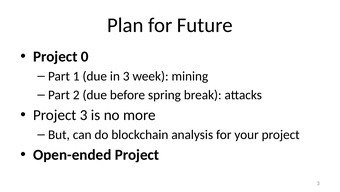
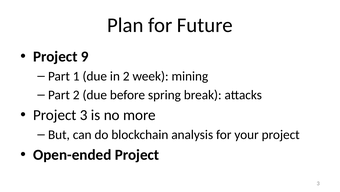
0: 0 -> 9
in 3: 3 -> 2
